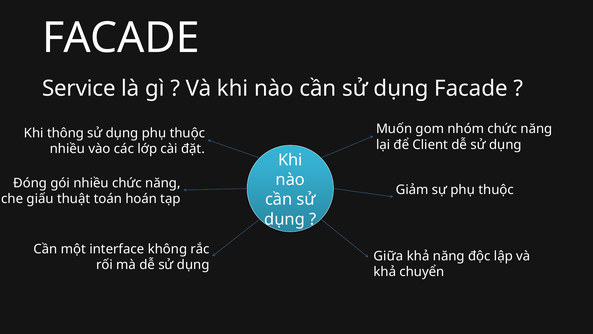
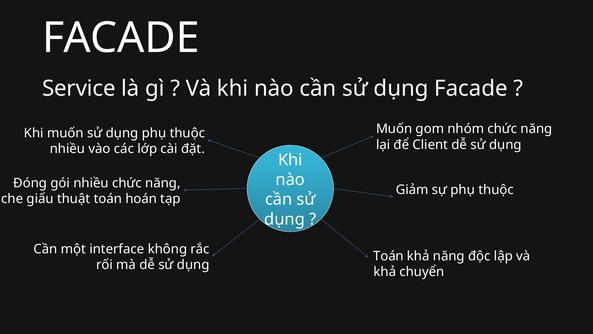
Khi thông: thông -> muốn
Giữa at (388, 256): Giữa -> Toán
